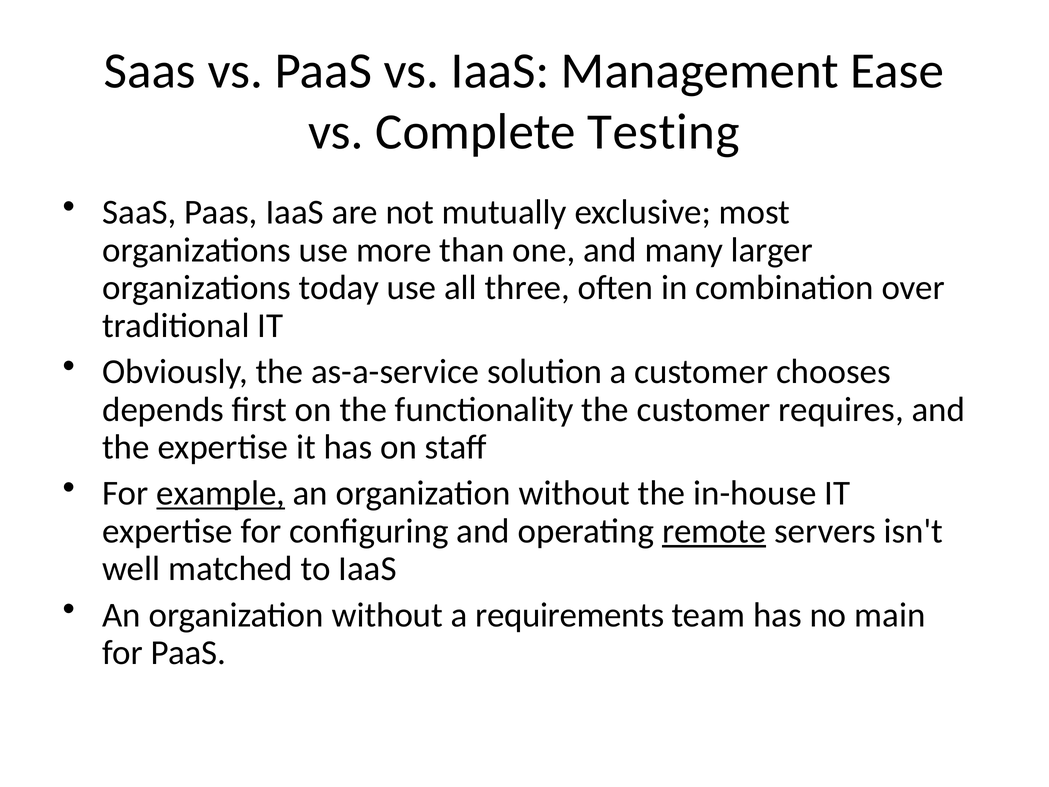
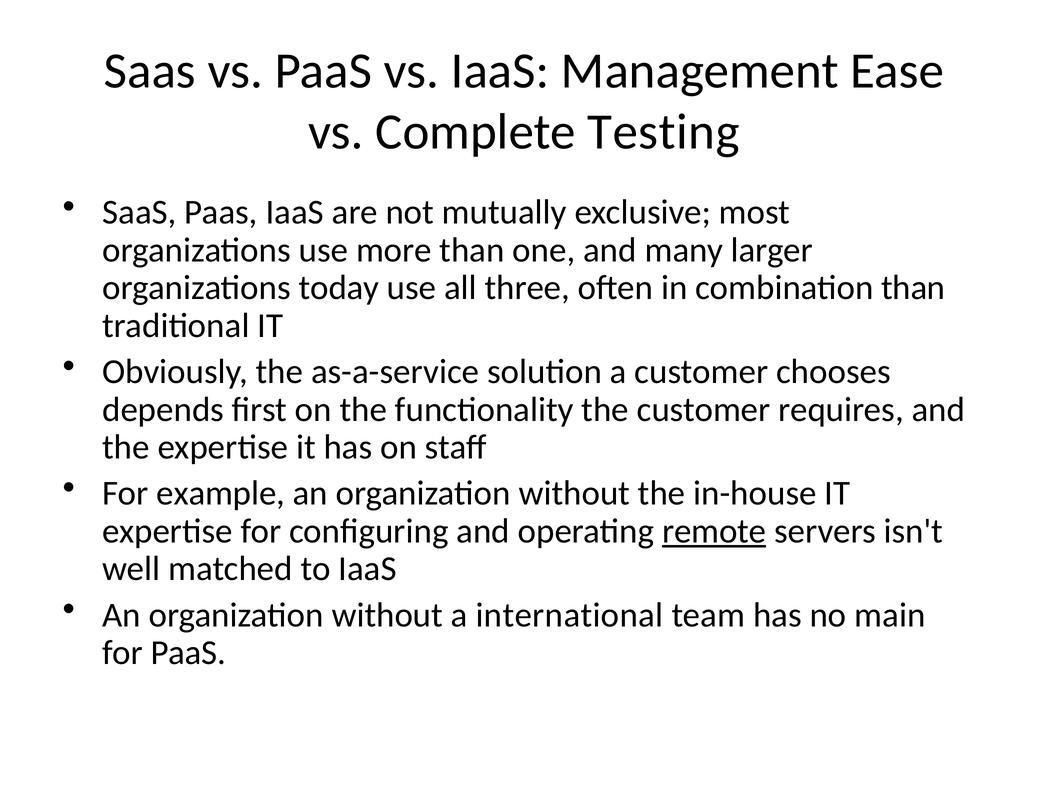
combination over: over -> than
example underline: present -> none
requirements: requirements -> international
